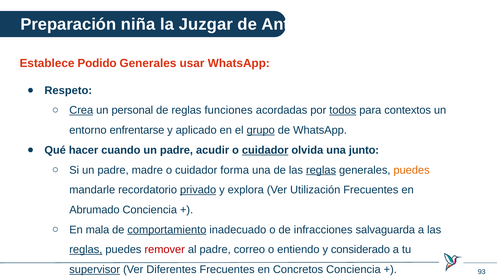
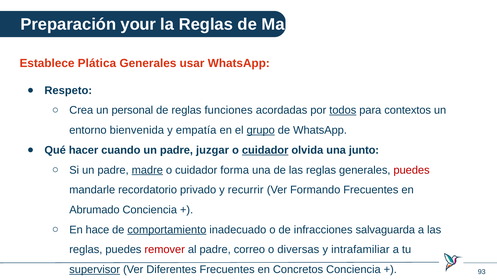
niña: niña -> your
la Juzgar: Juzgar -> Reglas
Ante: Ante -> Mala
Podido: Podido -> Plática
Crea underline: present -> none
enfrentarse: enfrentarse -> bienvenida
aplicado: aplicado -> empatía
acudir: acudir -> juzgar
madre underline: none -> present
reglas at (321, 170) underline: present -> none
puedes at (412, 170) colour: orange -> red
privado underline: present -> none
explora: explora -> recurrir
Utilización: Utilización -> Formando
mala: mala -> hace
reglas at (86, 249) underline: present -> none
entiendo: entiendo -> diversas
considerado: considerado -> intrafamiliar
